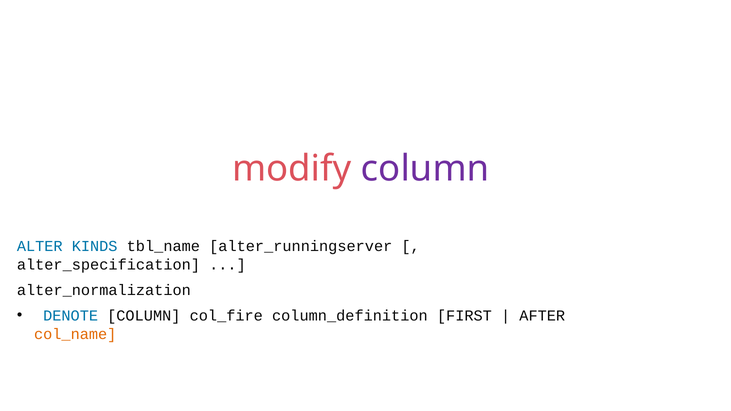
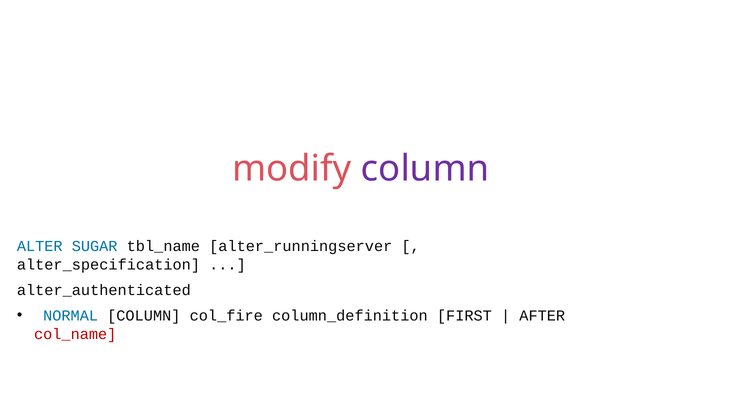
KINDS: KINDS -> SUGAR
alter_normalization: alter_normalization -> alter_authenticated
DENOTE: DENOTE -> NORMAL
col_name colour: orange -> red
